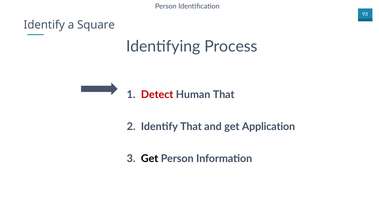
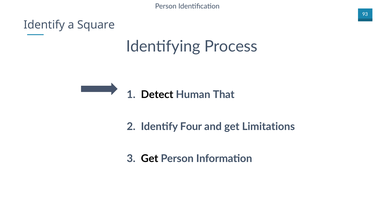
Detect colour: red -> black
Identify That: That -> Four
Application: Application -> Limitations
